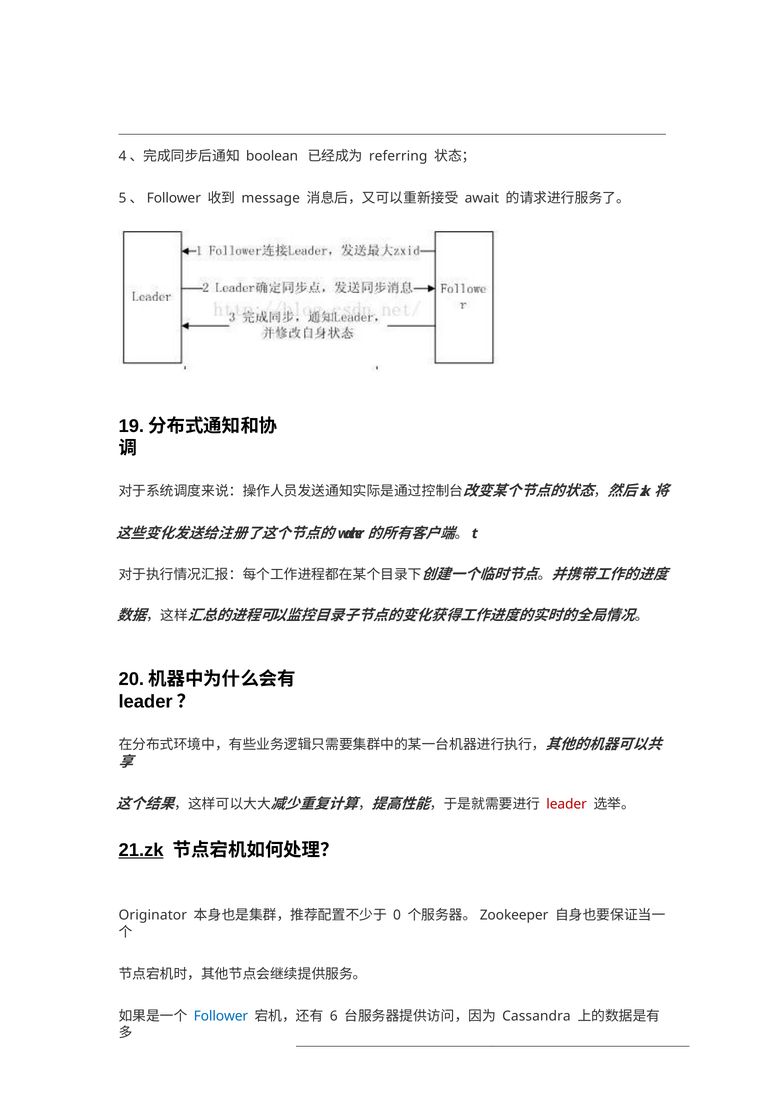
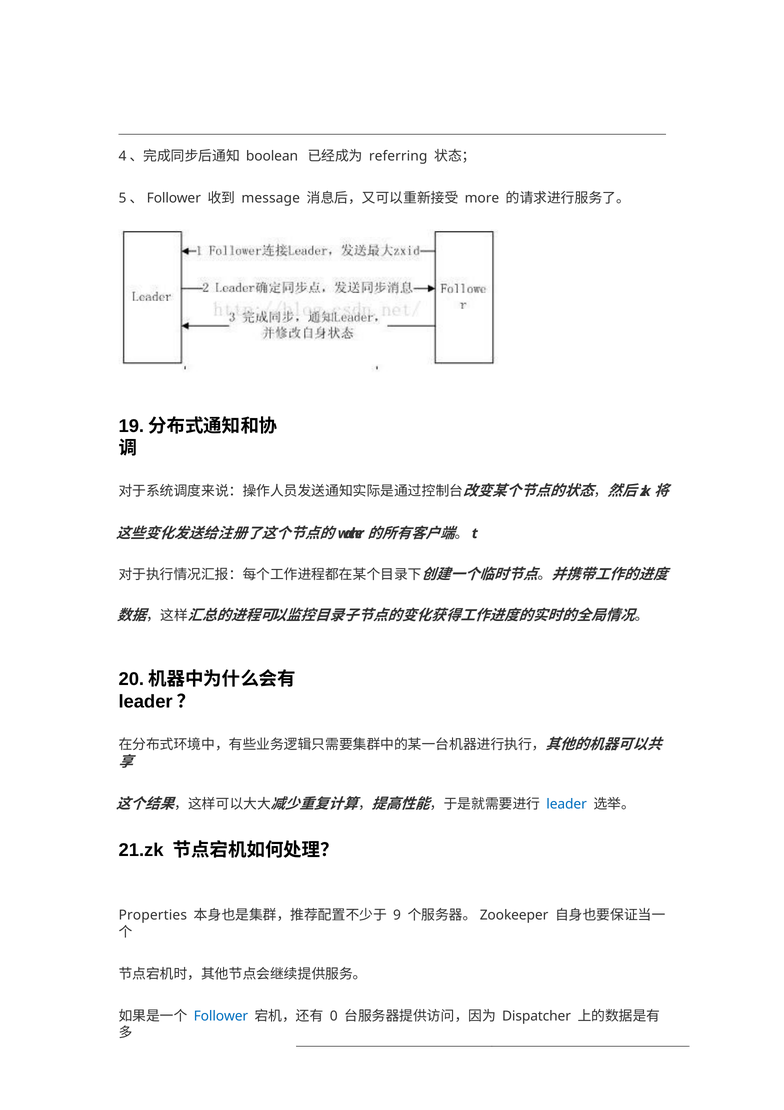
await: await -> more
leader colour: red -> blue
21.zk underline: present -> none
Originator: Originator -> Properties
0: 0 -> 9
6: 6 -> 0
Cassandra: Cassandra -> Dispatcher
